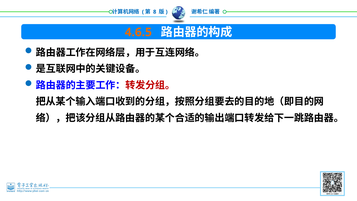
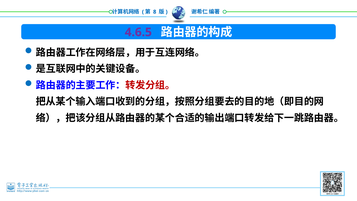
4.6.5 colour: orange -> purple
